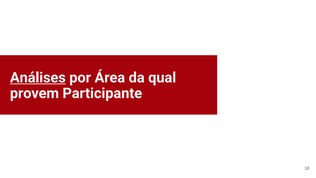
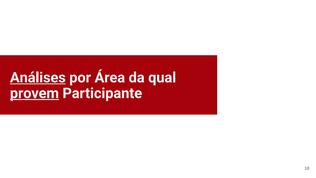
provem underline: none -> present
